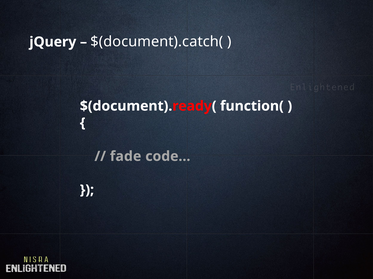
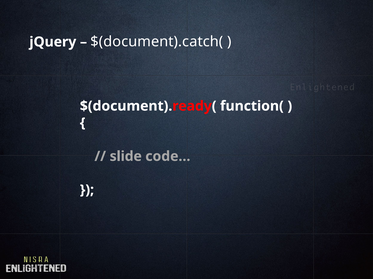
fade: fade -> slide
